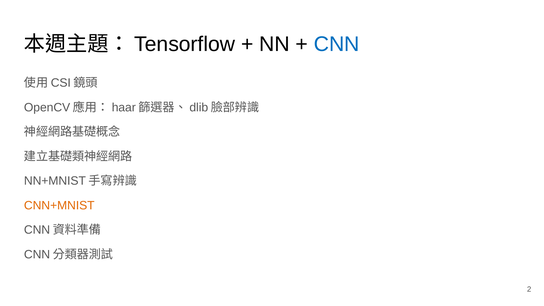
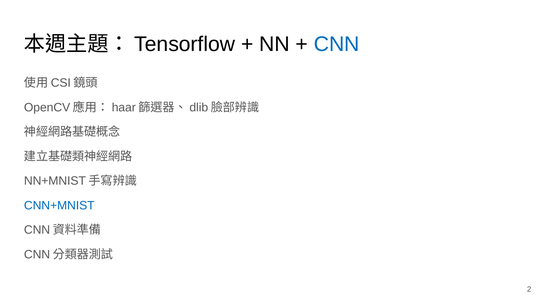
CNN+MNIST colour: orange -> blue
